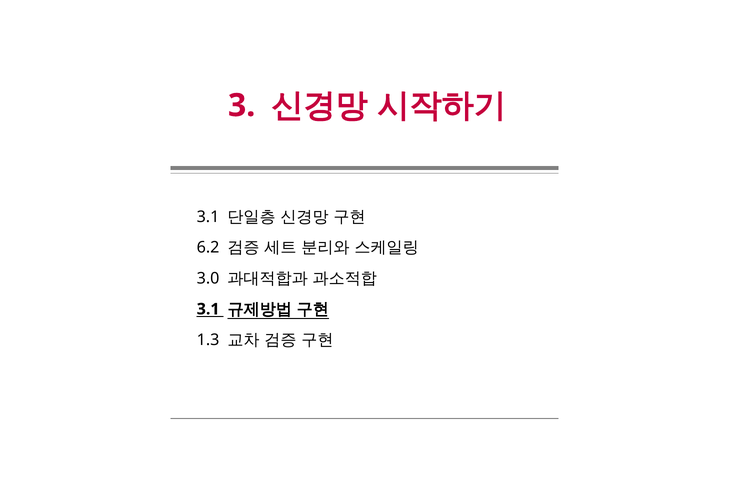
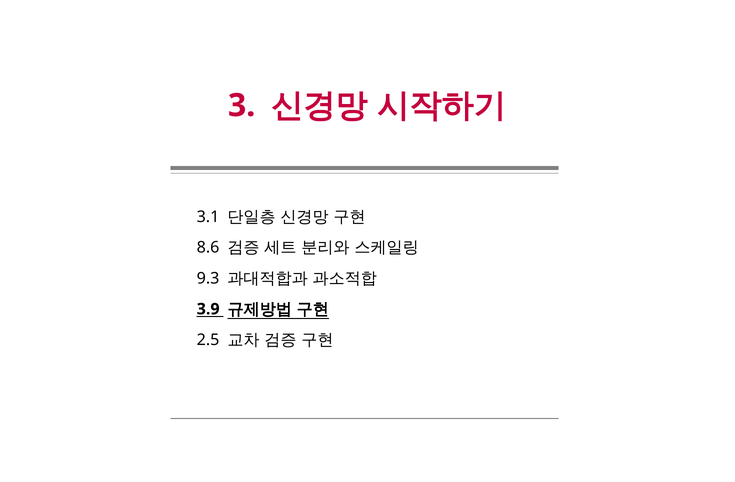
6.2: 6.2 -> 8.6
3.0: 3.0 -> 9.3
3.1 at (208, 310): 3.1 -> 3.9
1.3: 1.3 -> 2.5
